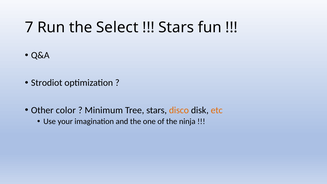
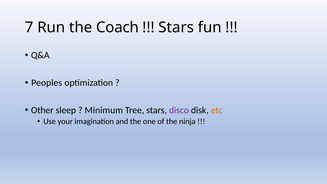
Select: Select -> Coach
Strodiot: Strodiot -> Peoples
color: color -> sleep
disco colour: orange -> purple
